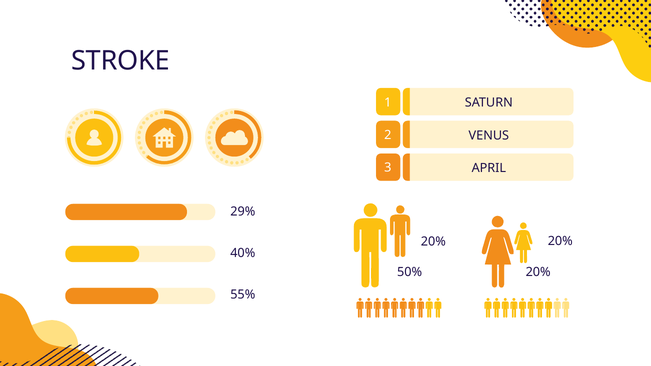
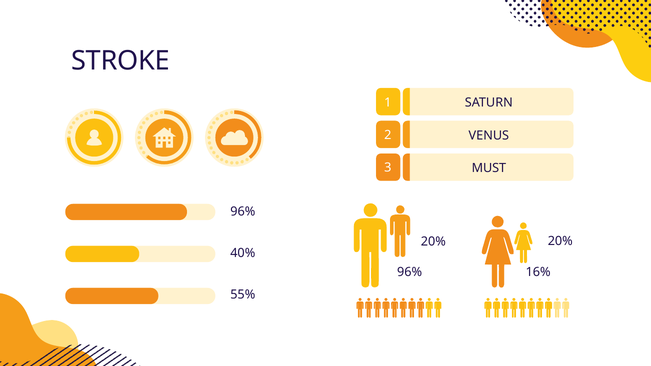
APRIL: APRIL -> MUST
29% at (243, 212): 29% -> 96%
50% at (410, 272): 50% -> 96%
20% at (538, 272): 20% -> 16%
